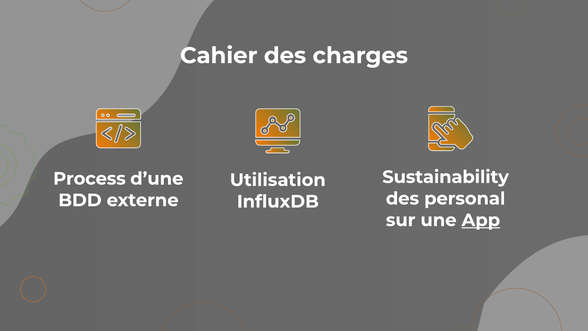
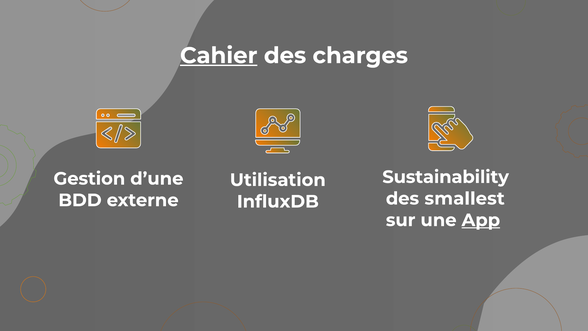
Cahier underline: none -> present
Process: Process -> Gestion
personal: personal -> smallest
